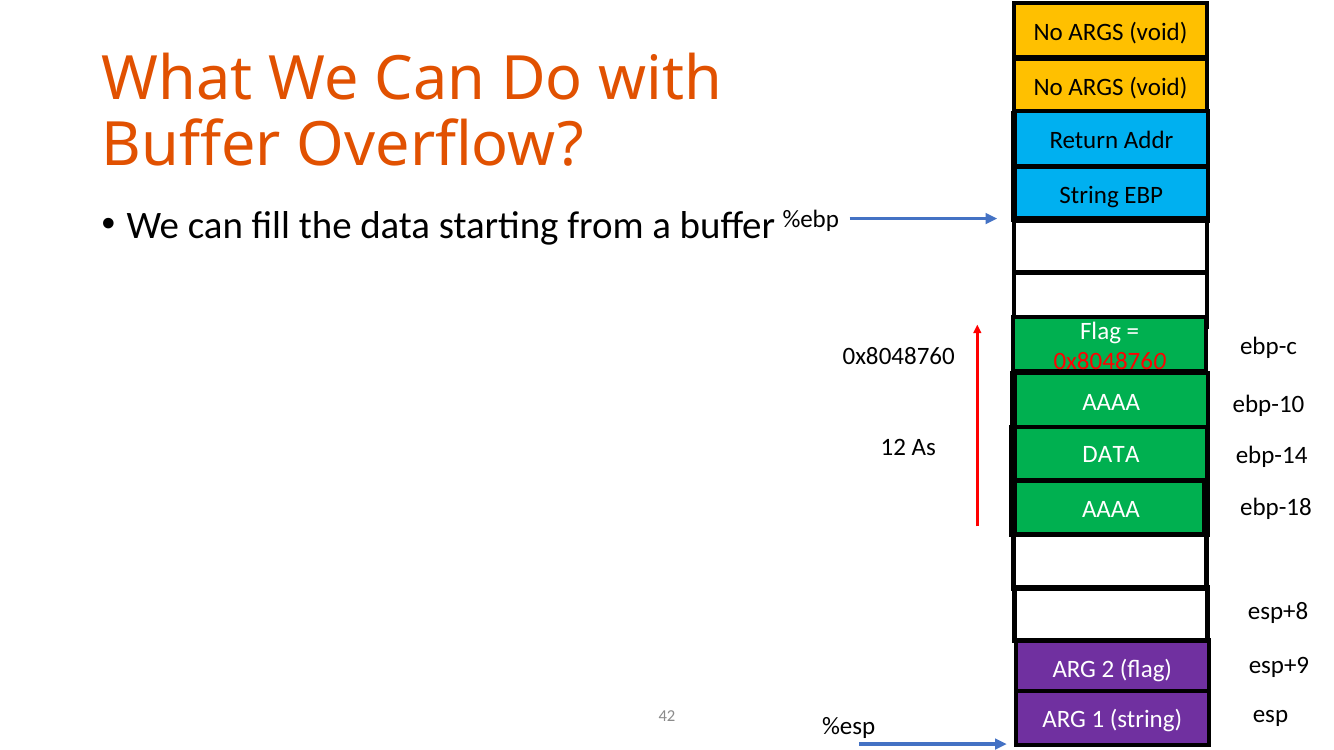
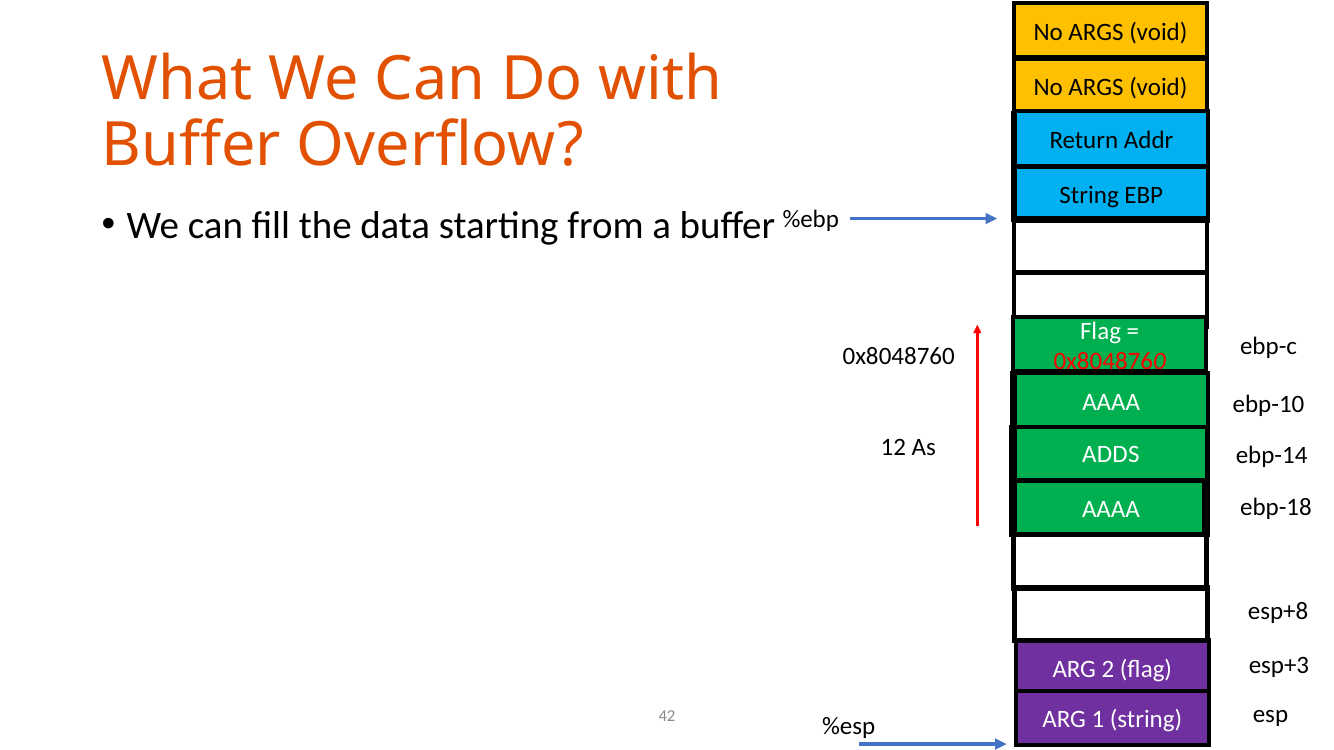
DATA at (1111, 455): DATA -> ADDS
esp+9: esp+9 -> esp+3
